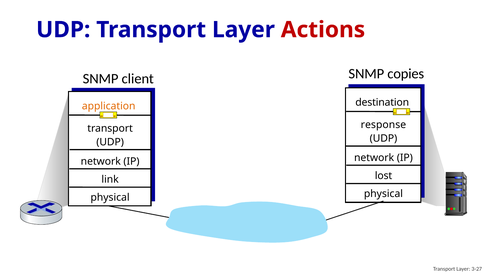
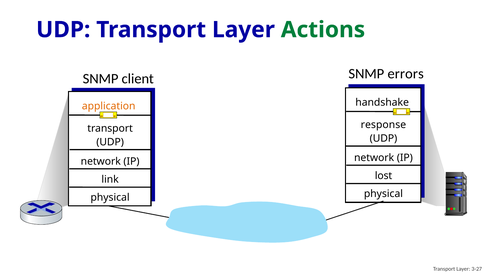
Actions colour: red -> green
copies: copies -> errors
destination: destination -> handshake
